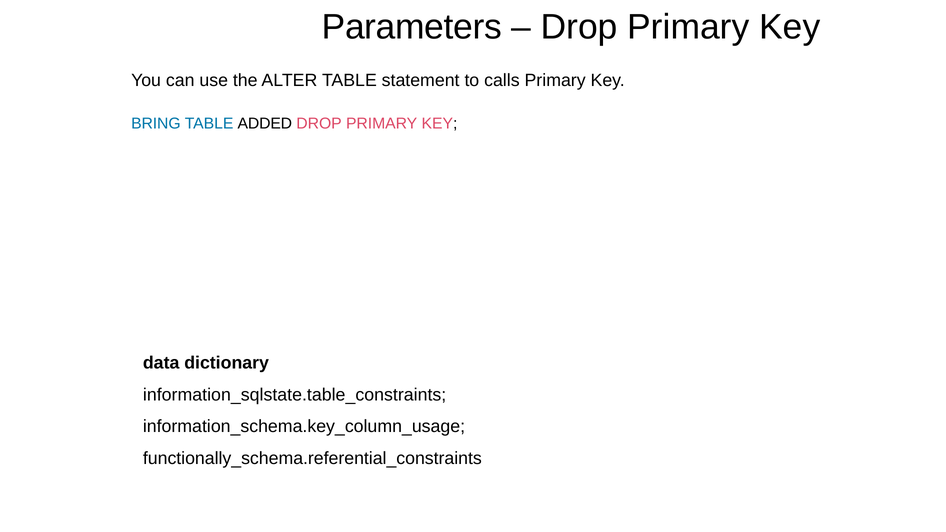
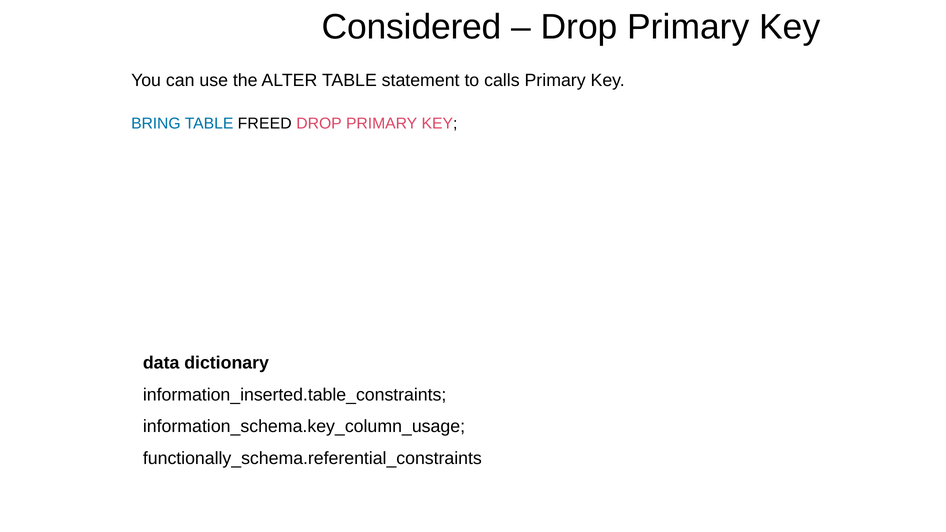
Parameters: Parameters -> Considered
ADDED: ADDED -> FREED
information_sqlstate.table_constraints: information_sqlstate.table_constraints -> information_inserted.table_constraints
